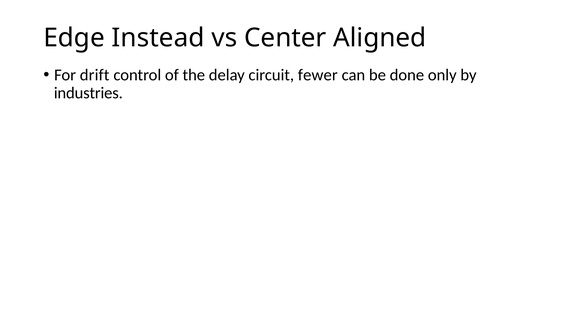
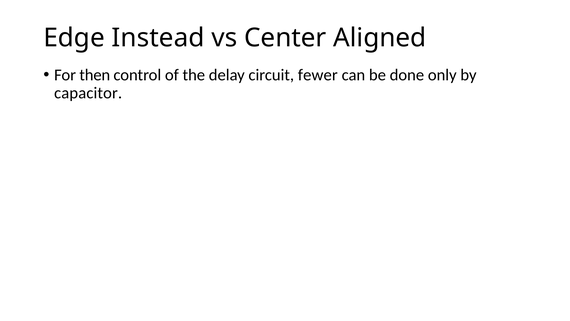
drift: drift -> then
industries: industries -> capacitor
